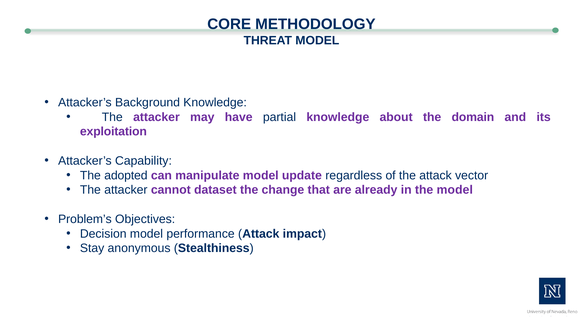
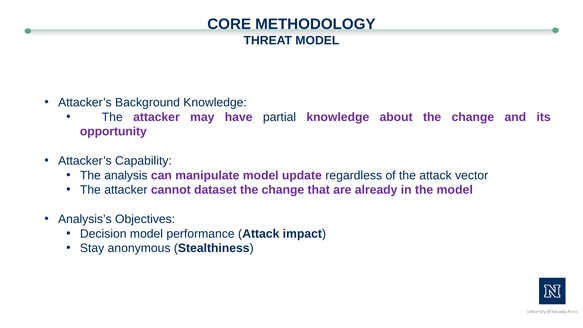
about the domain: domain -> change
exploitation: exploitation -> opportunity
adopted: adopted -> analysis
Problem’s: Problem’s -> Analysis’s
